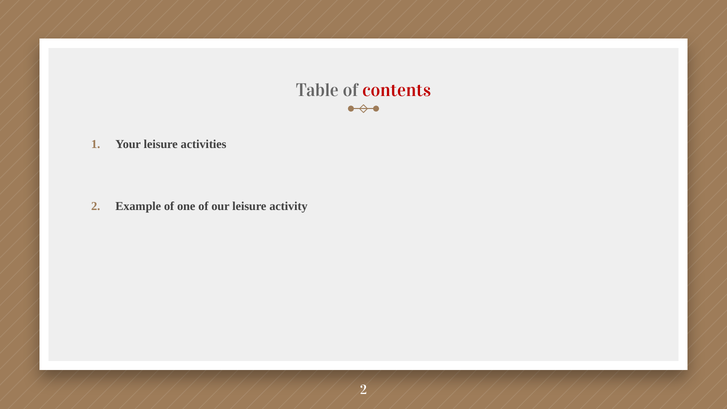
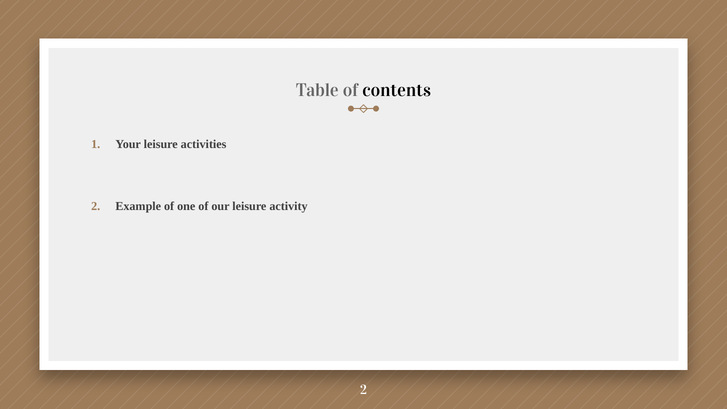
contents colour: red -> black
